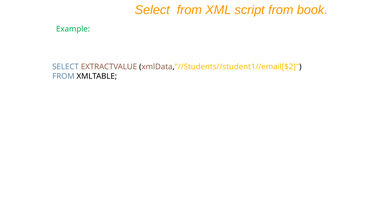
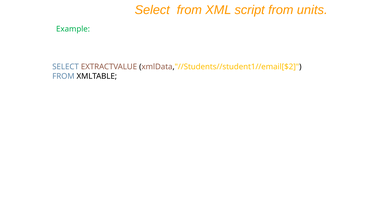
book: book -> units
